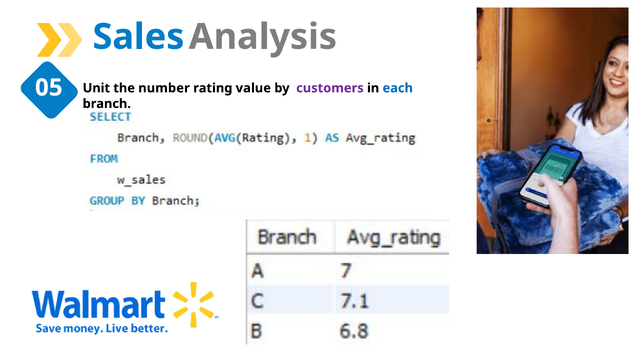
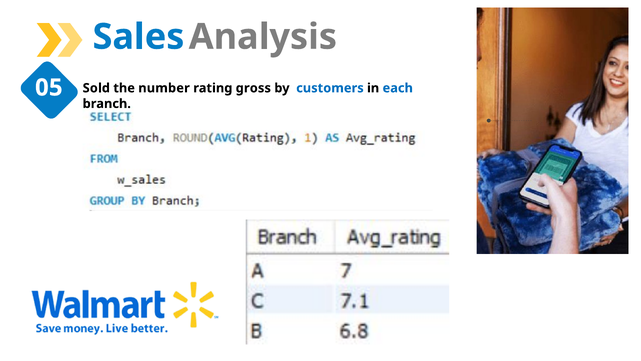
Unit: Unit -> Sold
value: value -> gross
customers colour: purple -> blue
